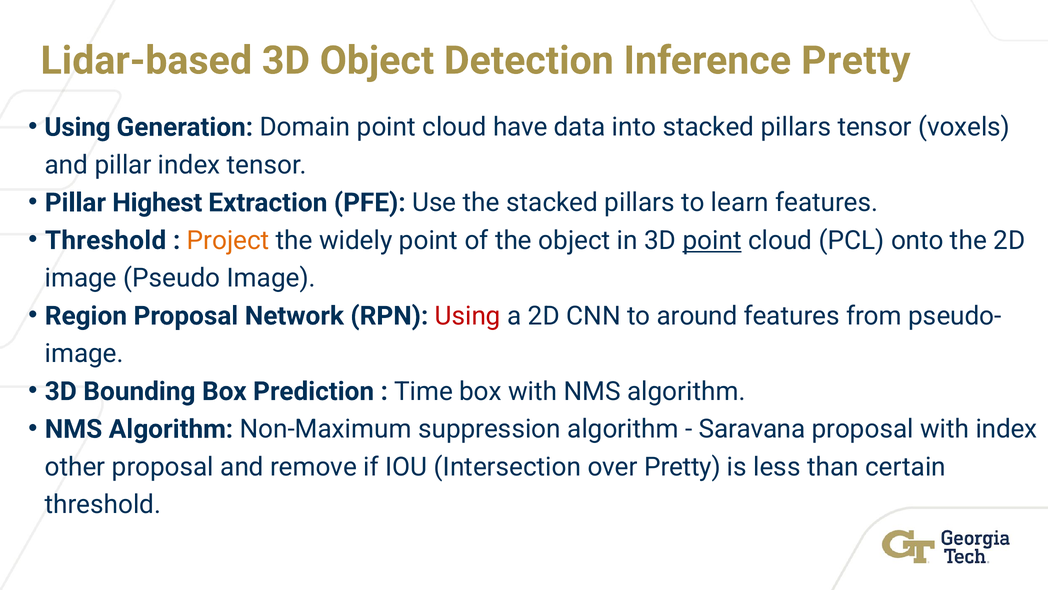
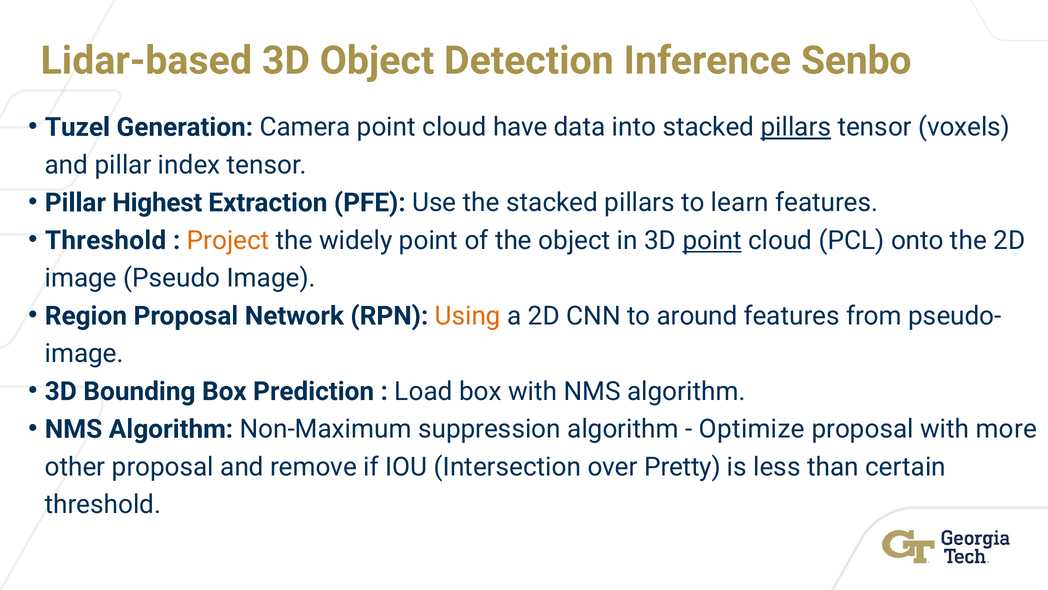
Inference Pretty: Pretty -> Senbo
Using at (77, 127): Using -> Tuzel
Domain: Domain -> Camera
pillars at (796, 127) underline: none -> present
Using at (468, 316) colour: red -> orange
Time: Time -> Load
Saravana: Saravana -> Optimize
with index: index -> more
